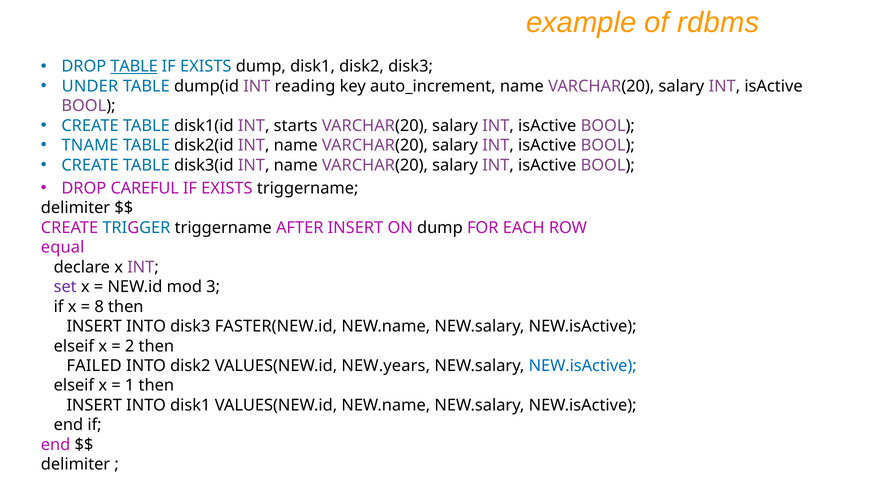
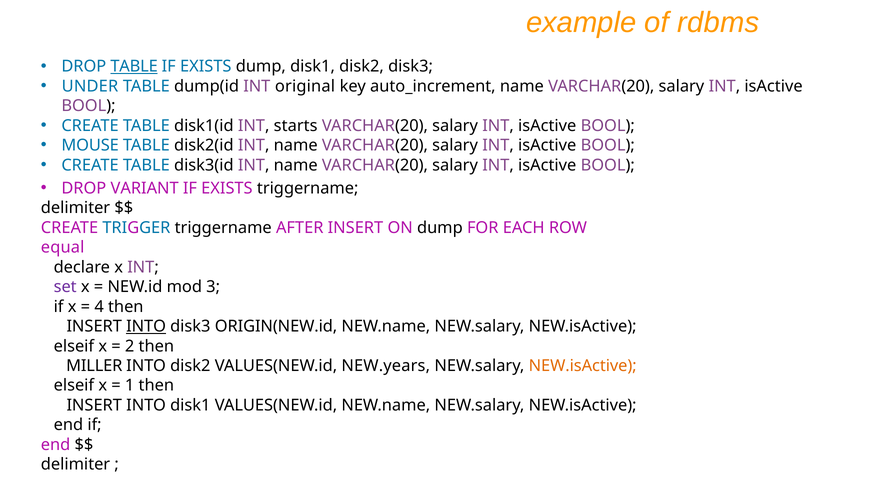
reading: reading -> original
TNAME: TNAME -> MOUSE
CAREFUL: CAREFUL -> VARIANT
8: 8 -> 4
INTO at (146, 326) underline: none -> present
FASTER(NEW.id: FASTER(NEW.id -> ORIGIN(NEW.id
FAILED: FAILED -> MILLER
NEW.isActive at (583, 366) colour: blue -> orange
